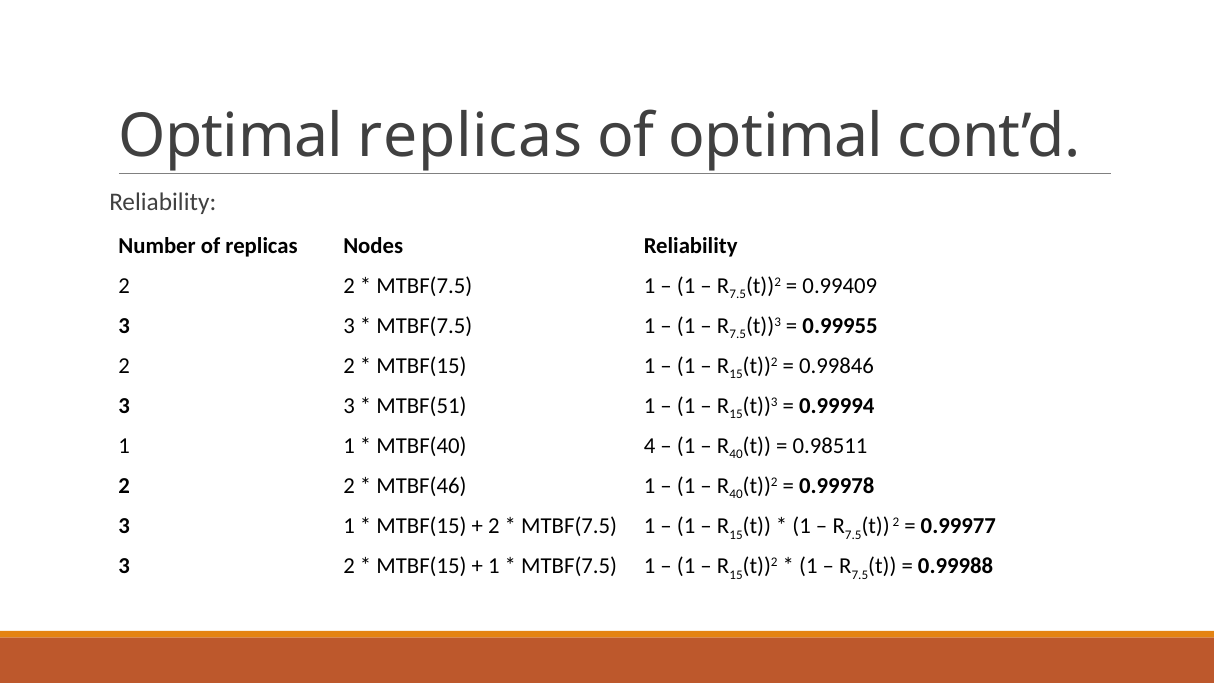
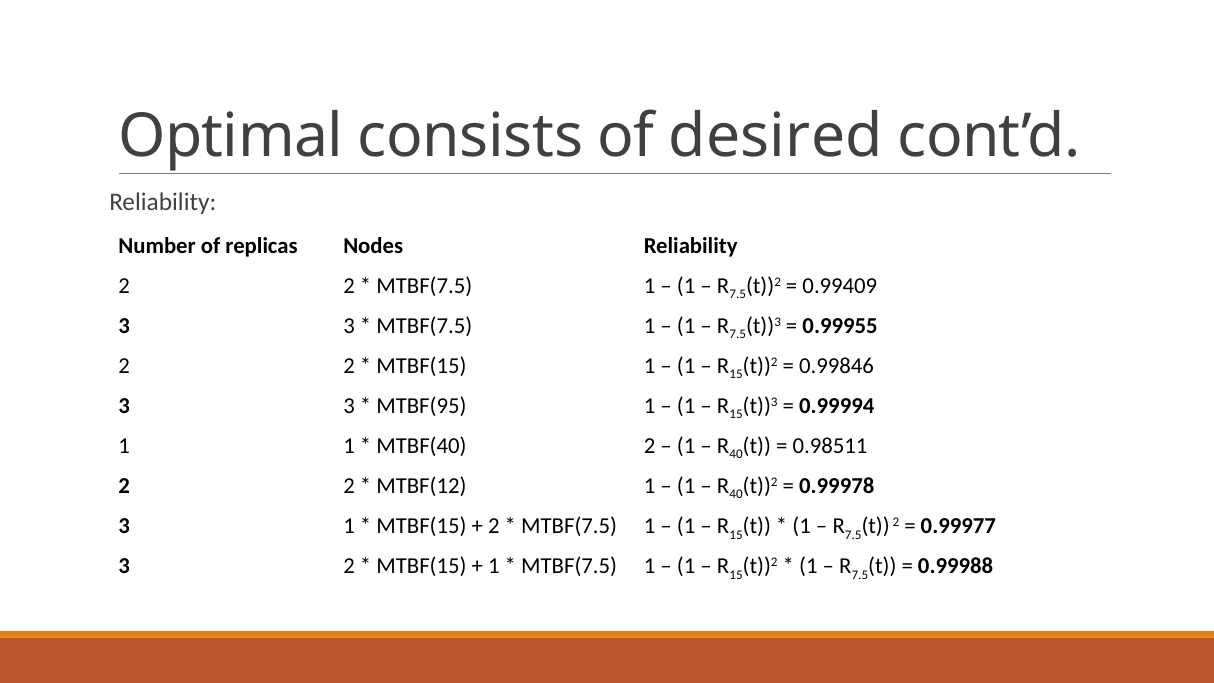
Optimal replicas: replicas -> consists
of optimal: optimal -> desired
MTBF(51: MTBF(51 -> MTBF(95
MTBF(40 4: 4 -> 2
MTBF(46: MTBF(46 -> MTBF(12
